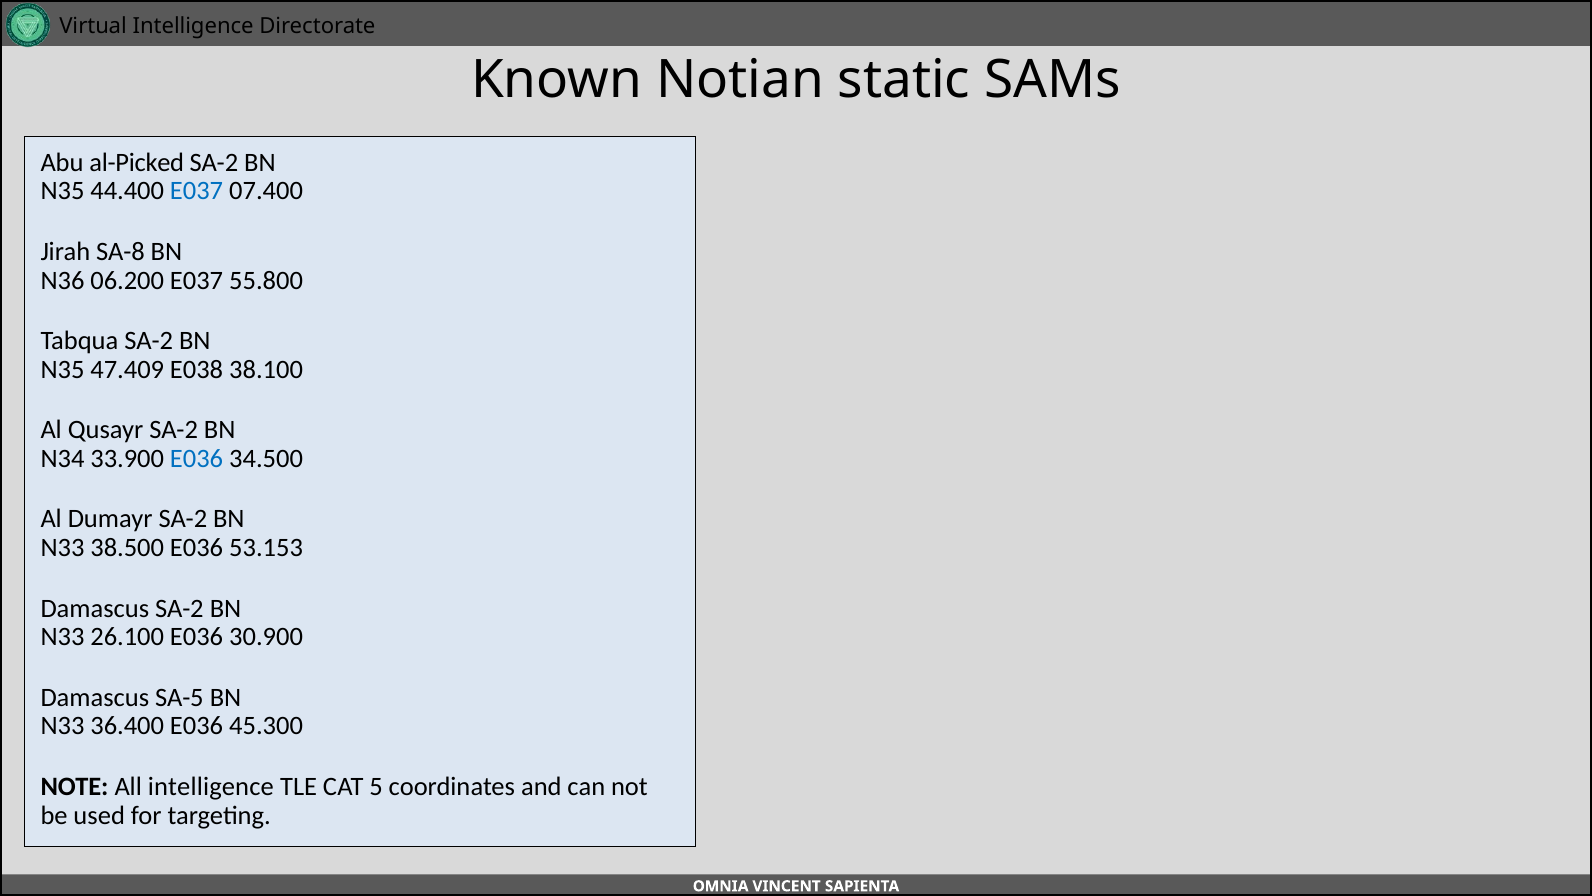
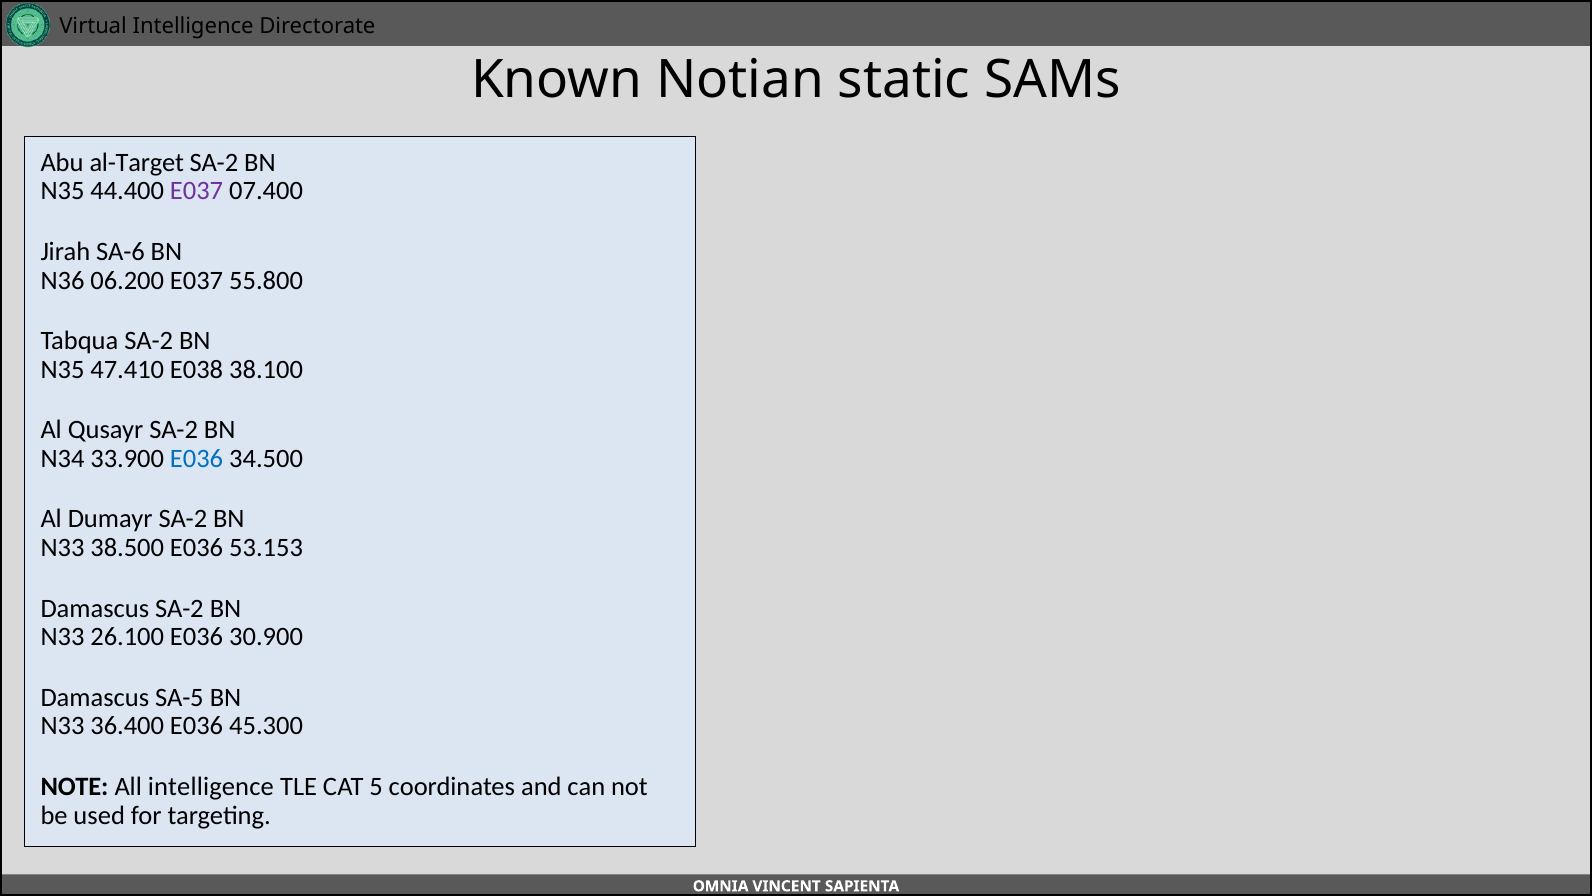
al-Picked: al-Picked -> al-Target
E037 at (197, 191) colour: blue -> purple
SA-8: SA-8 -> SA-6
47.409: 47.409 -> 47.410
